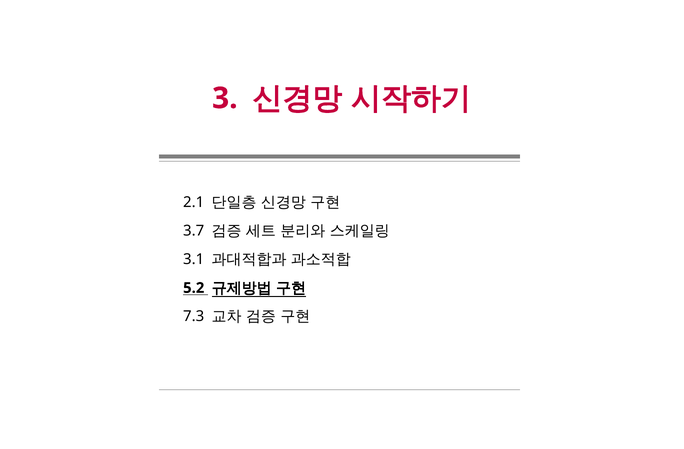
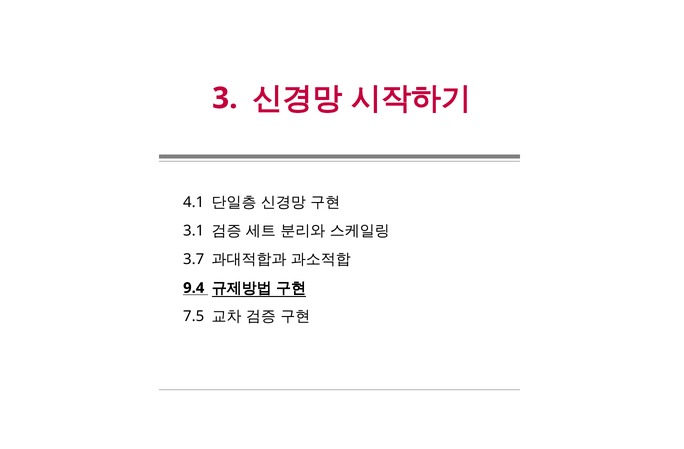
2.1: 2.1 -> 4.1
3.7: 3.7 -> 3.1
3.1: 3.1 -> 3.7
5.2: 5.2 -> 9.4
7.3: 7.3 -> 7.5
